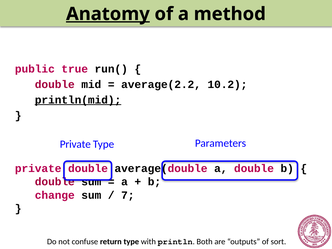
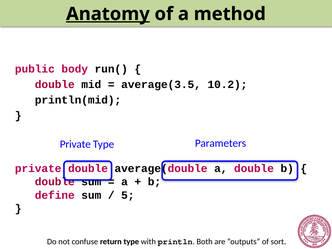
true: true -> body
average(2.2: average(2.2 -> average(3.5
println(mid underline: present -> none
change: change -> define
7: 7 -> 5
